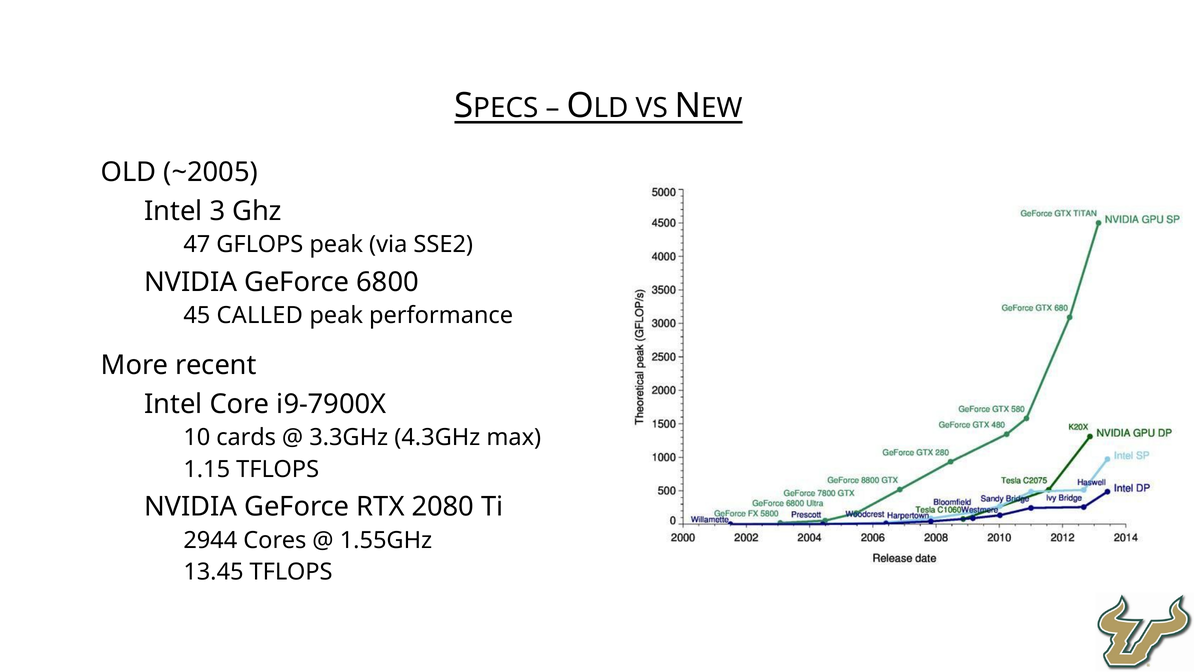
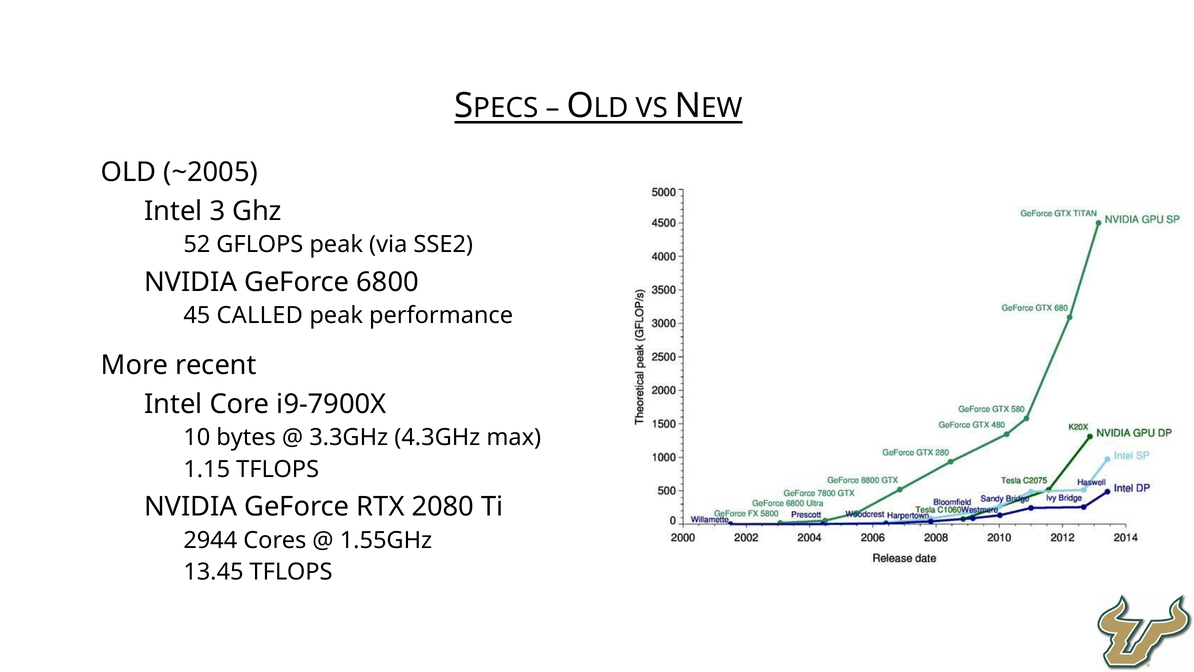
47: 47 -> 52
cards: cards -> bytes
